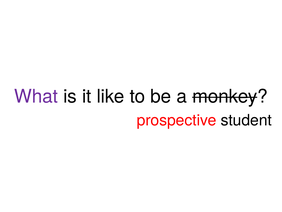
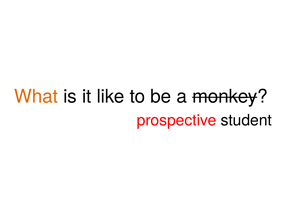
What colour: purple -> orange
